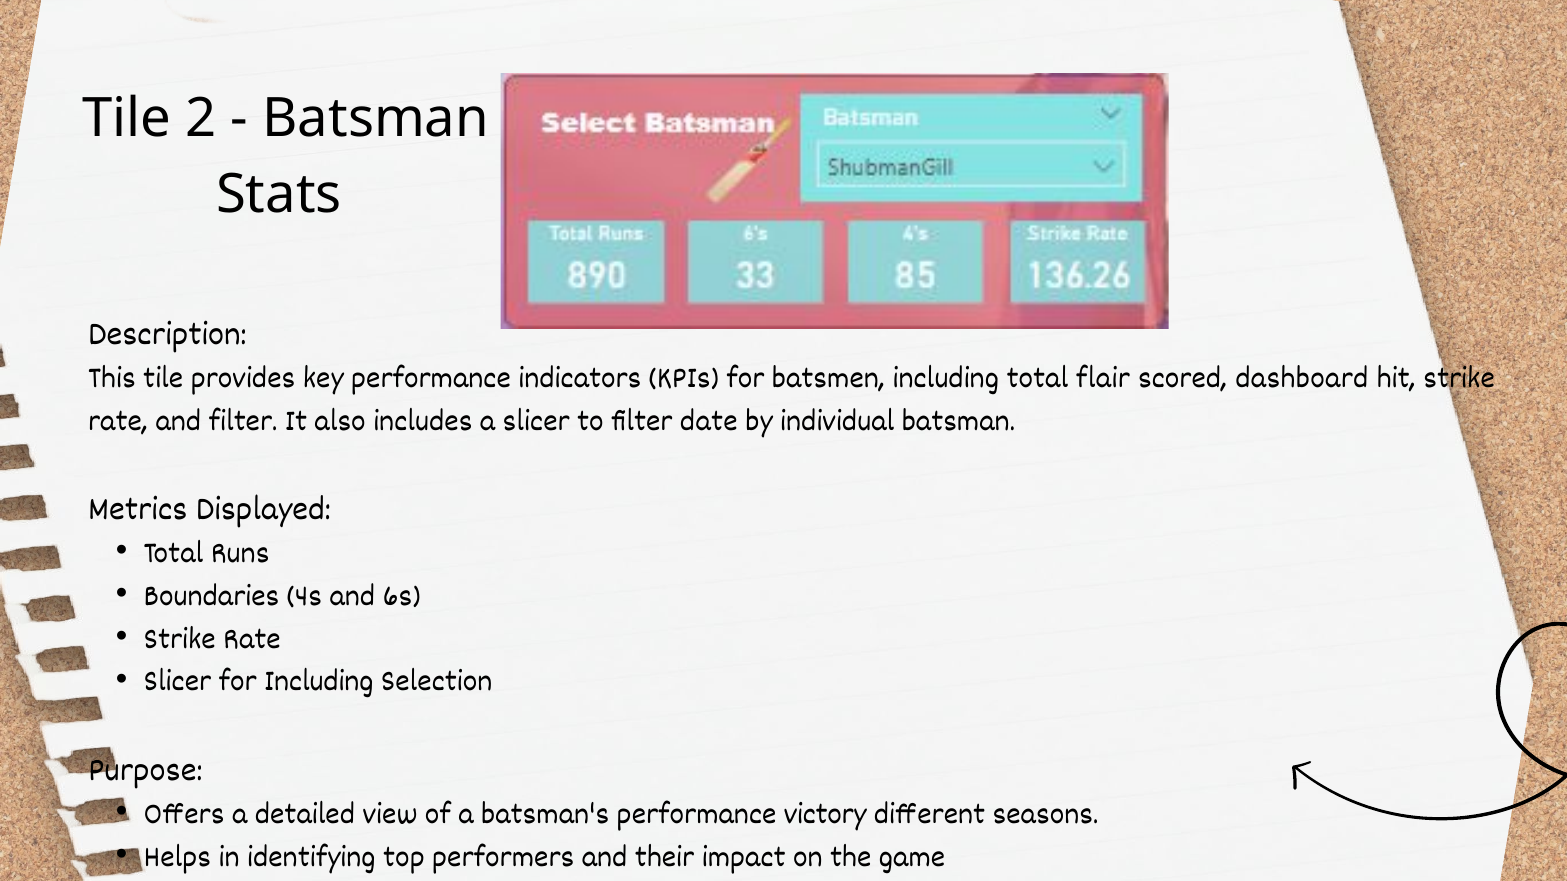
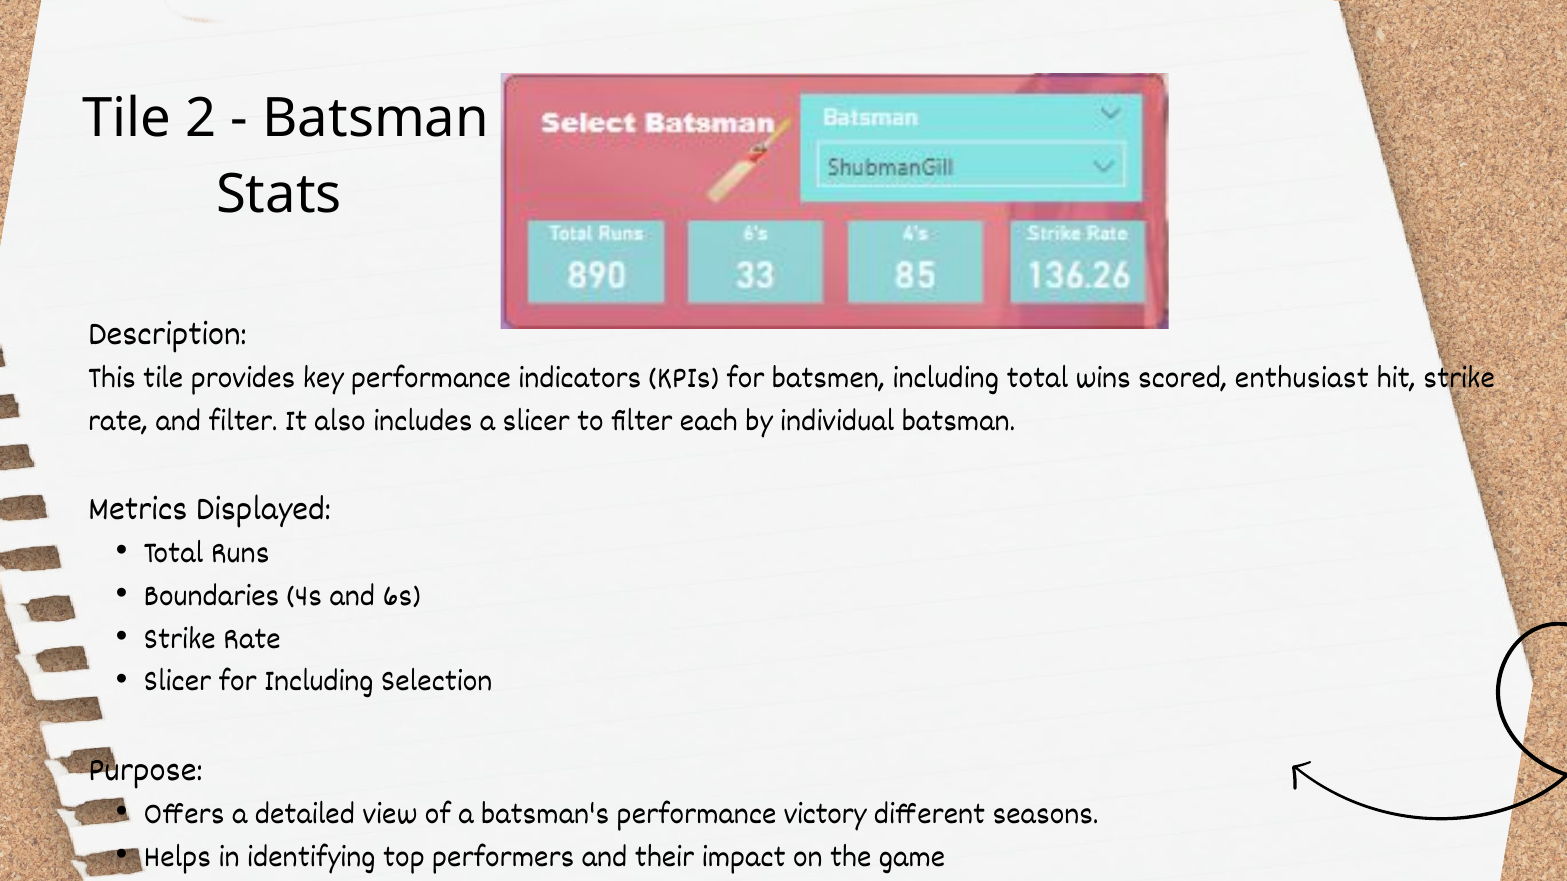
flair: flair -> wins
dashboard: dashboard -> enthusiast
date: date -> each
